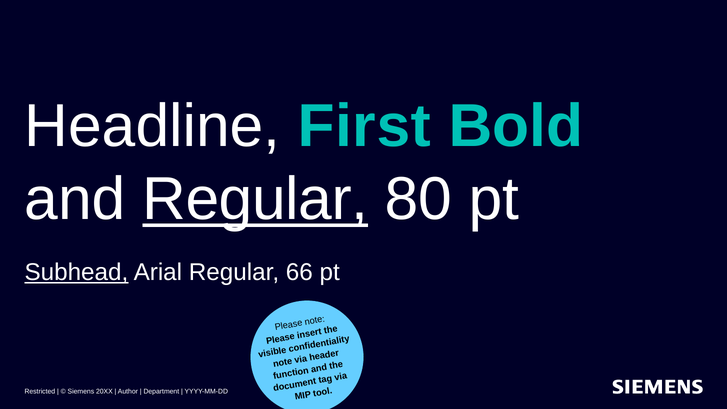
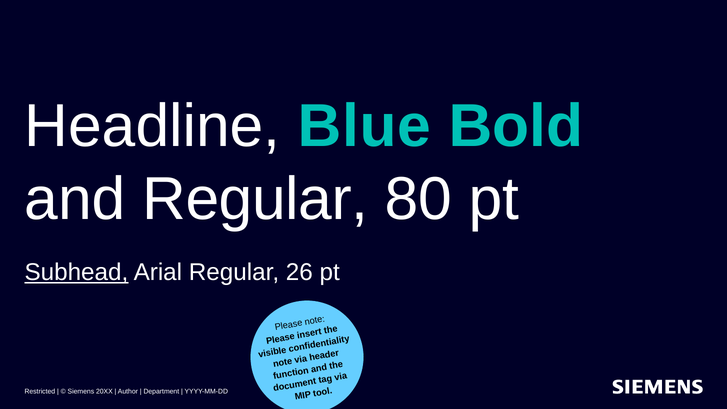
First: First -> Blue
Regular at (255, 199) underline: present -> none
66: 66 -> 26
